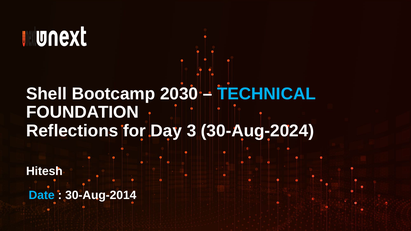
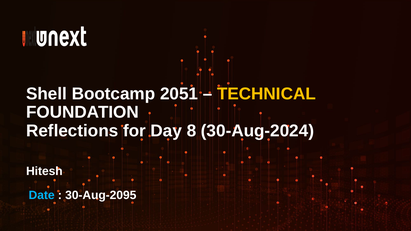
2030: 2030 -> 2051
TECHNICAL colour: light blue -> yellow
3: 3 -> 8
30-Aug-2014: 30-Aug-2014 -> 30-Aug-2095
